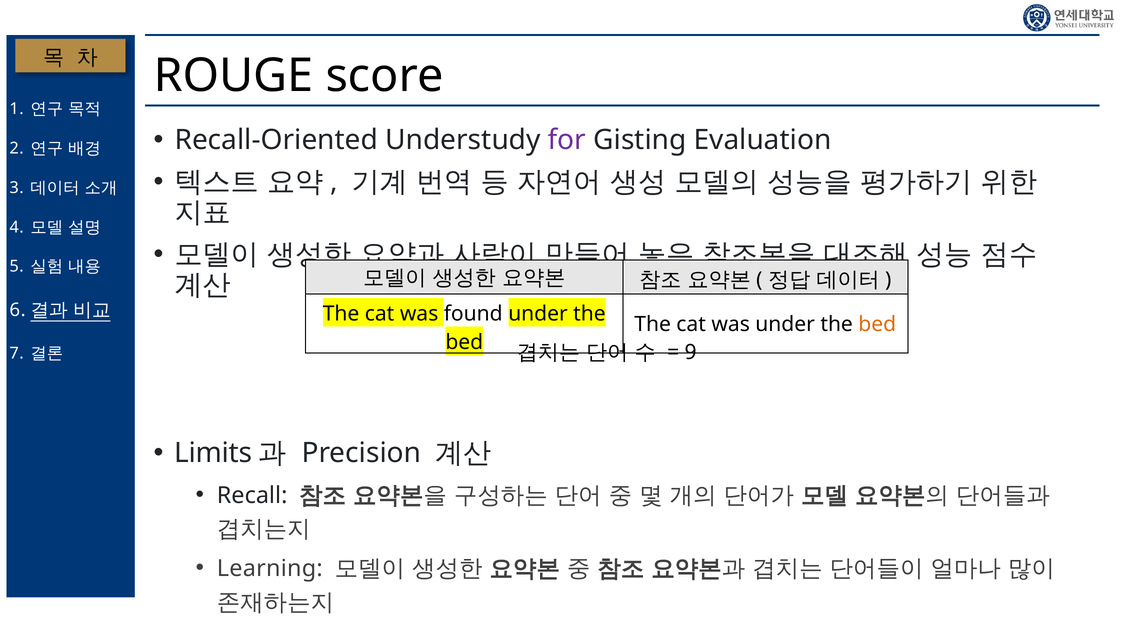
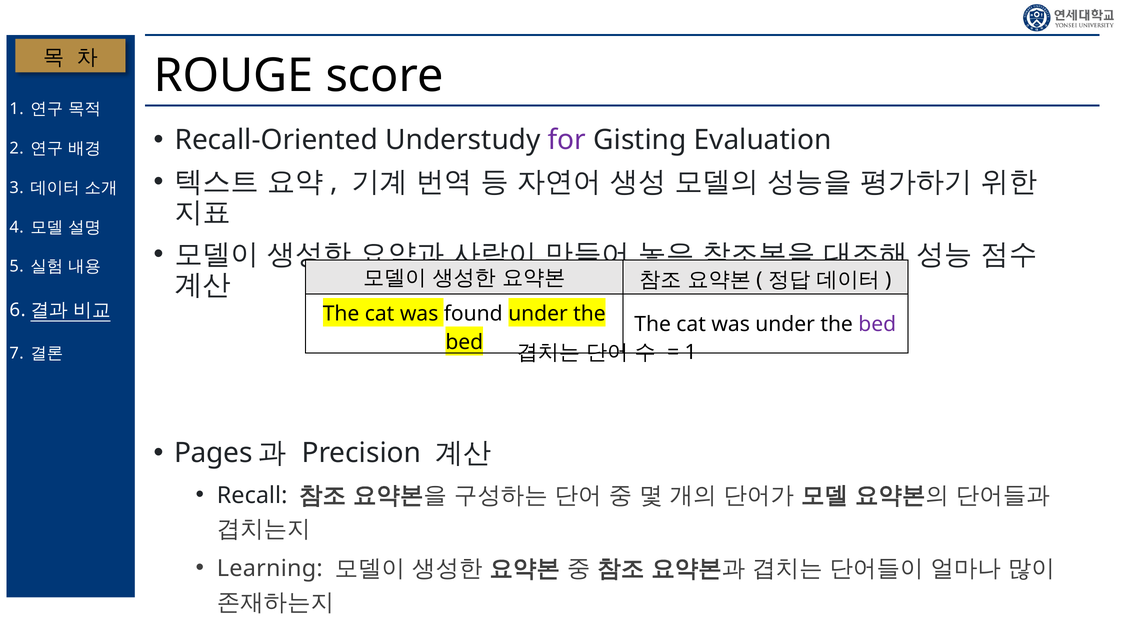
bed at (877, 325) colour: orange -> purple
9 at (691, 352): 9 -> 1
Limits: Limits -> Pages
